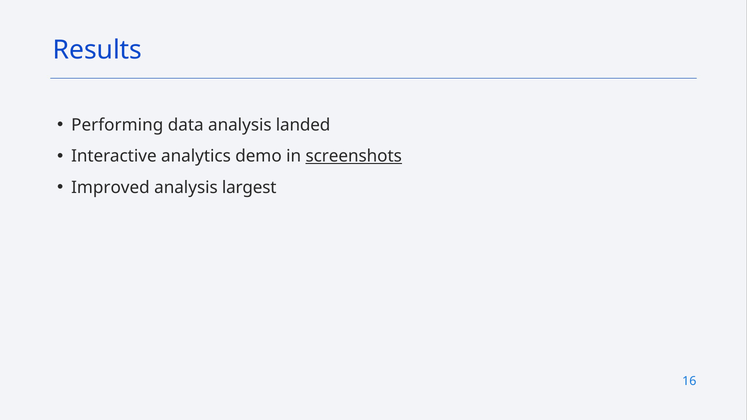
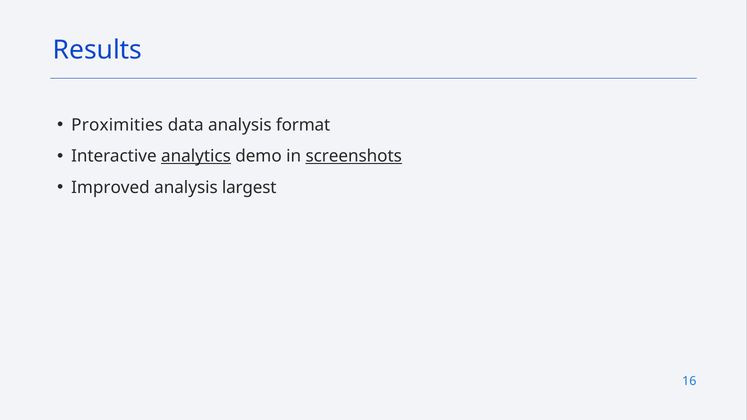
Performing: Performing -> Proximities
landed: landed -> format
analytics underline: none -> present
